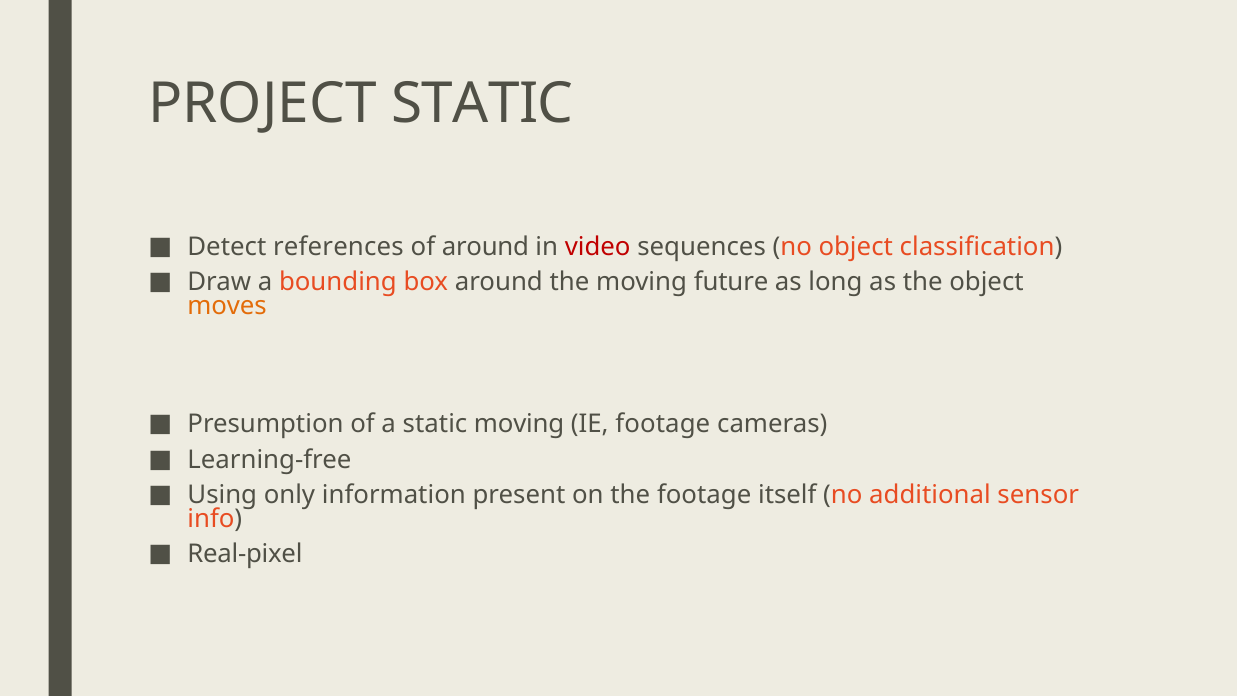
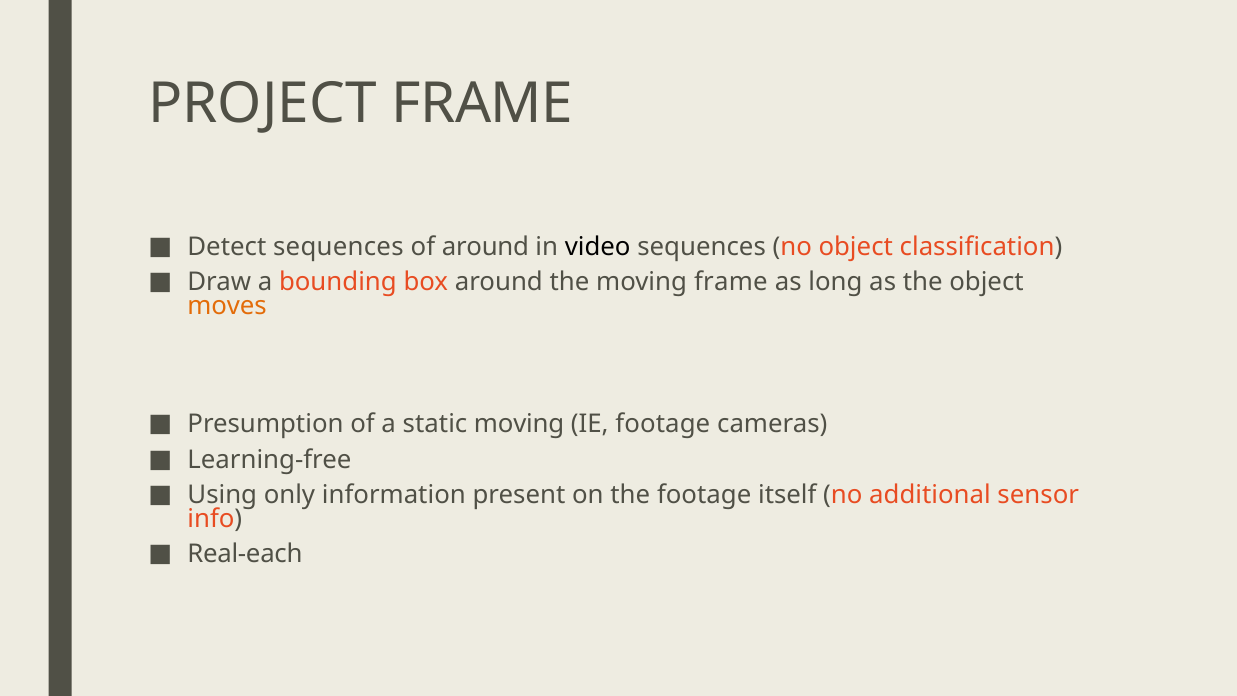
PROJECT STATIC: STATIC -> FRAME
Detect references: references -> sequences
video colour: red -> black
moving future: future -> frame
Real-pixel: Real-pixel -> Real-each
